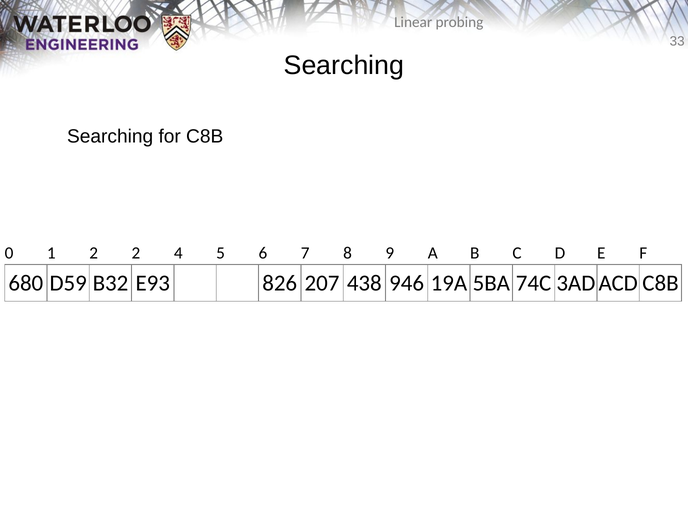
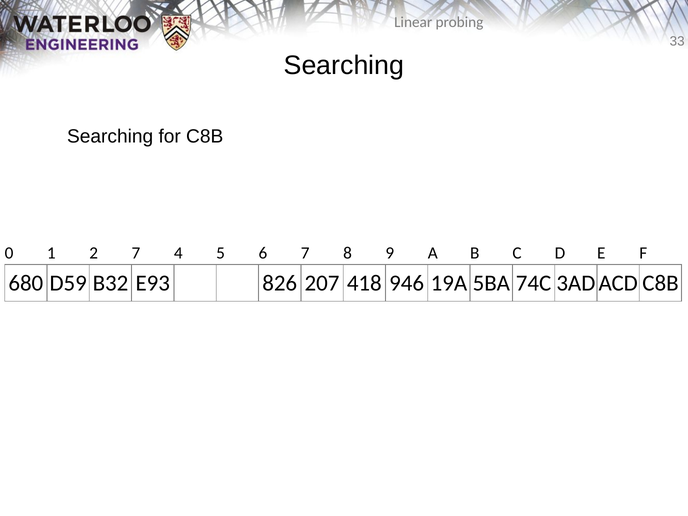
2 2: 2 -> 7
438: 438 -> 418
